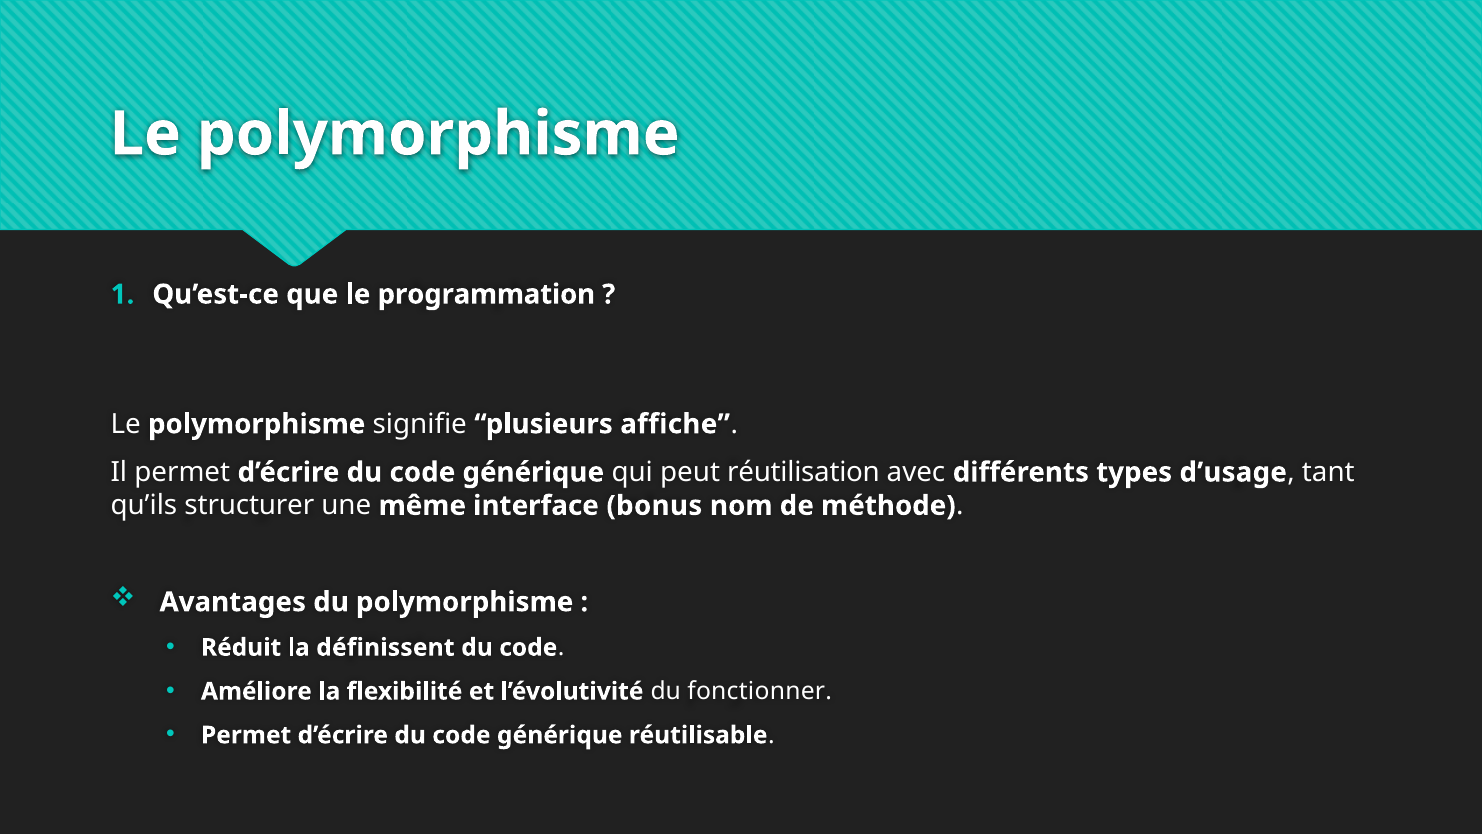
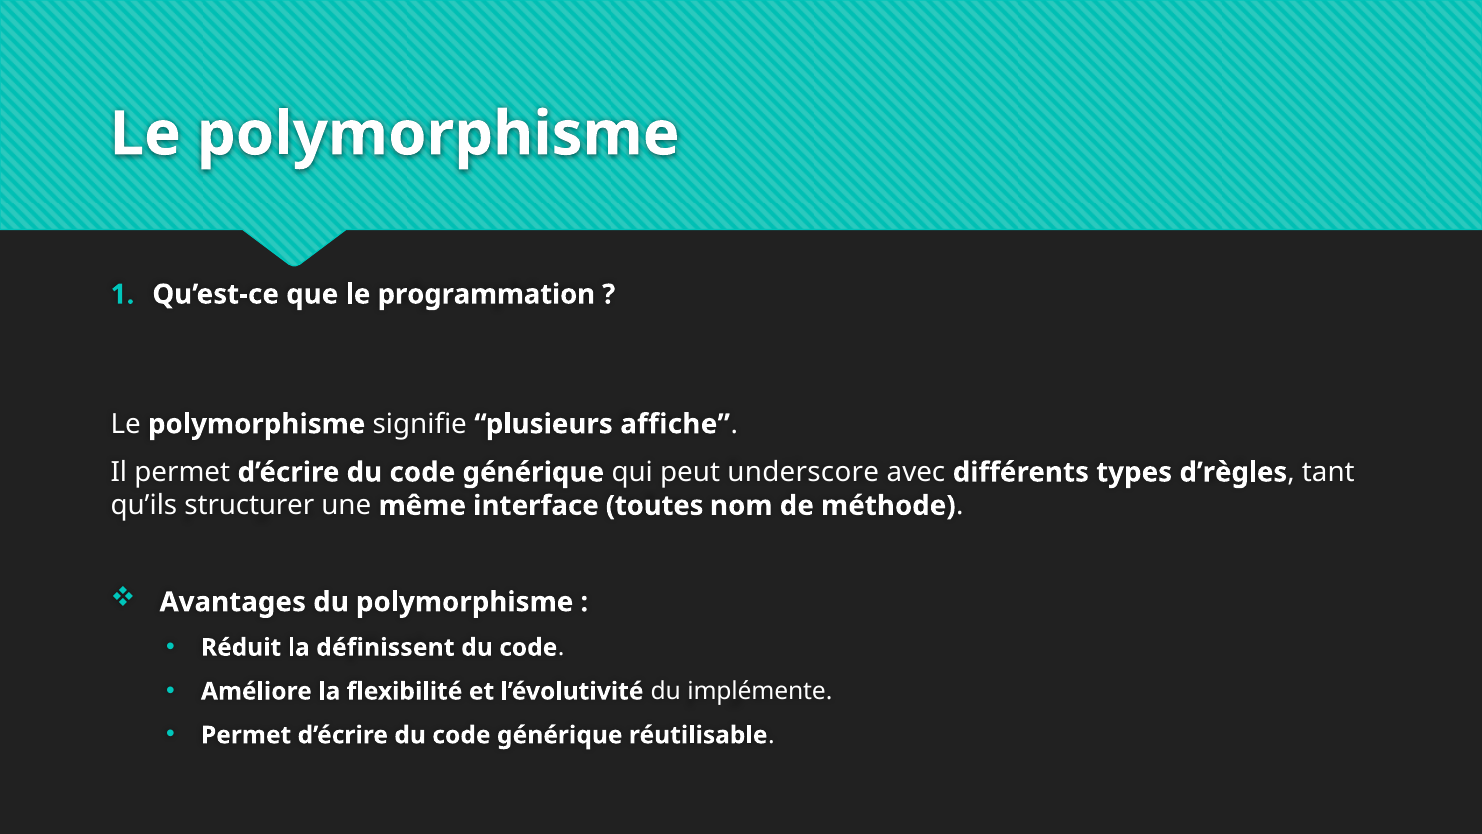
réutilisation: réutilisation -> underscore
d’usage: d’usage -> d’règles
bonus: bonus -> toutes
fonctionner: fonctionner -> implémente
